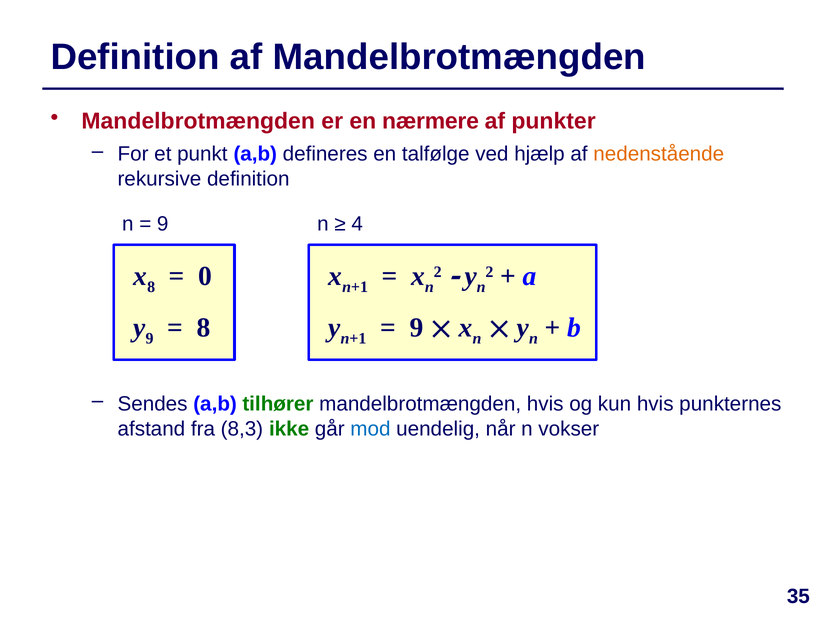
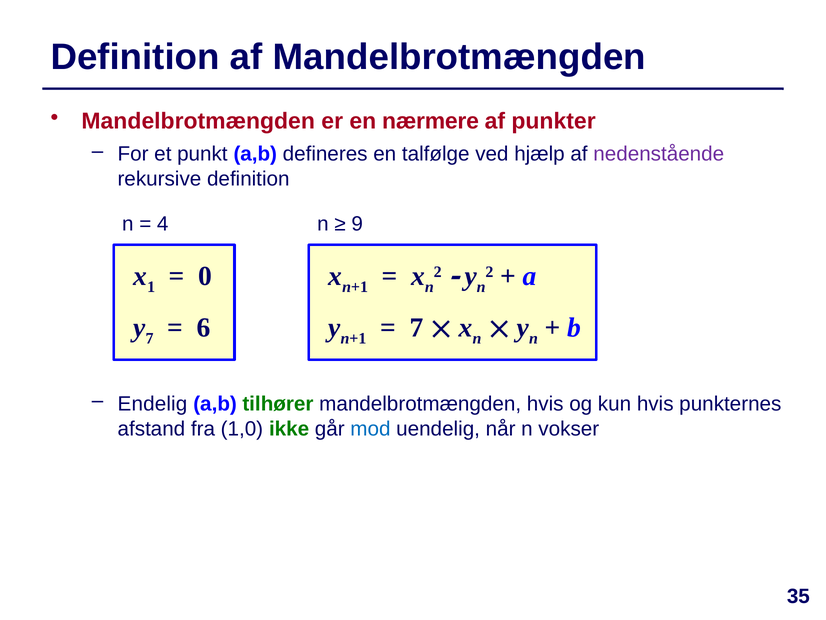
nedenstående colour: orange -> purple
9 at (163, 224): 9 -> 4
4: 4 -> 9
8 at (151, 287): 8 -> 1
9 at (149, 338): 9 -> 7
8 at (203, 328): 8 -> 6
9 at (416, 328): 9 -> 7
Sendes: Sendes -> Endelig
8,3: 8,3 -> 1,0
